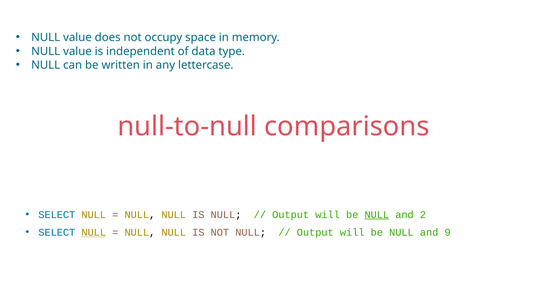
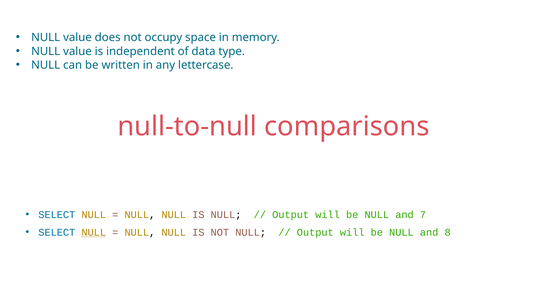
NULL at (377, 214) underline: present -> none
2: 2 -> 7
9: 9 -> 8
